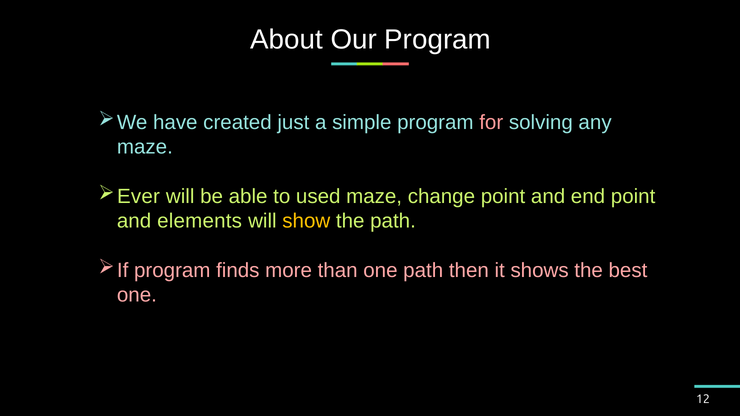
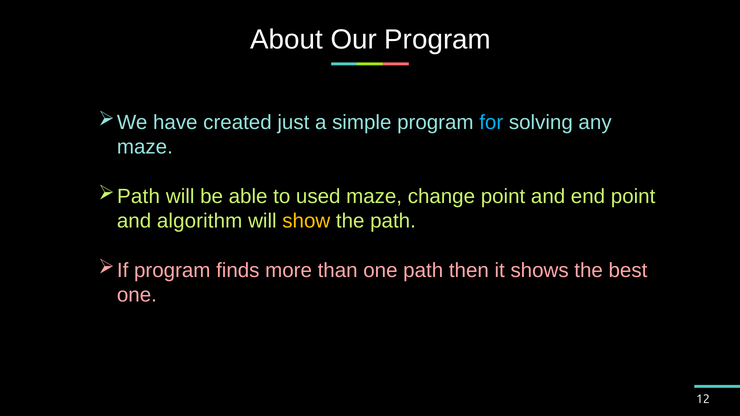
for colour: pink -> light blue
Ever at (139, 196): Ever -> Path
elements: elements -> algorithm
